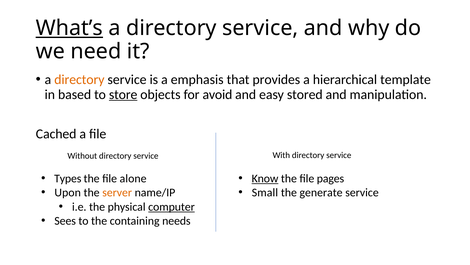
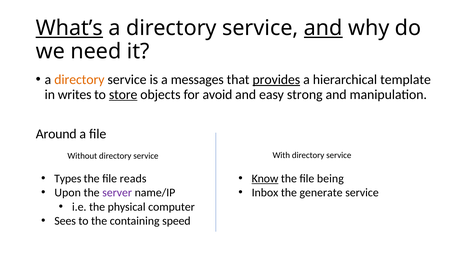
and at (323, 28) underline: none -> present
emphasis: emphasis -> messages
provides underline: none -> present
based: based -> writes
stored: stored -> strong
Cached: Cached -> Around
alone: alone -> reads
pages: pages -> being
server colour: orange -> purple
Small: Small -> Inbox
computer underline: present -> none
needs: needs -> speed
